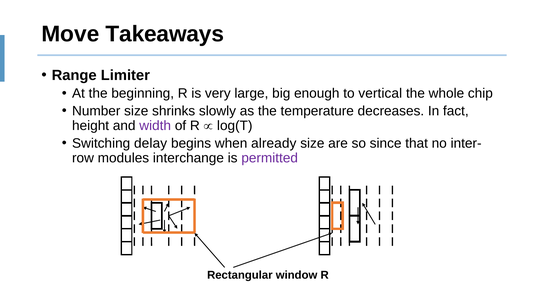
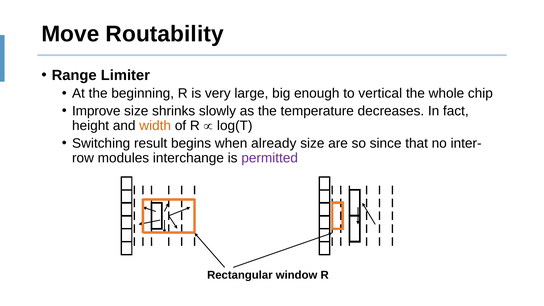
Takeaways: Takeaways -> Routability
Number: Number -> Improve
width colour: purple -> orange
delay: delay -> result
